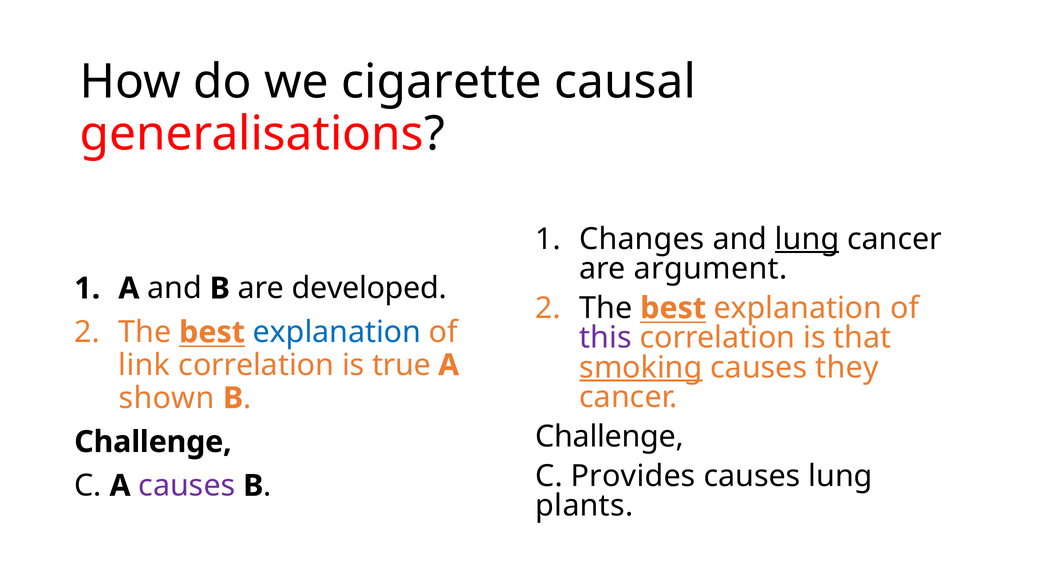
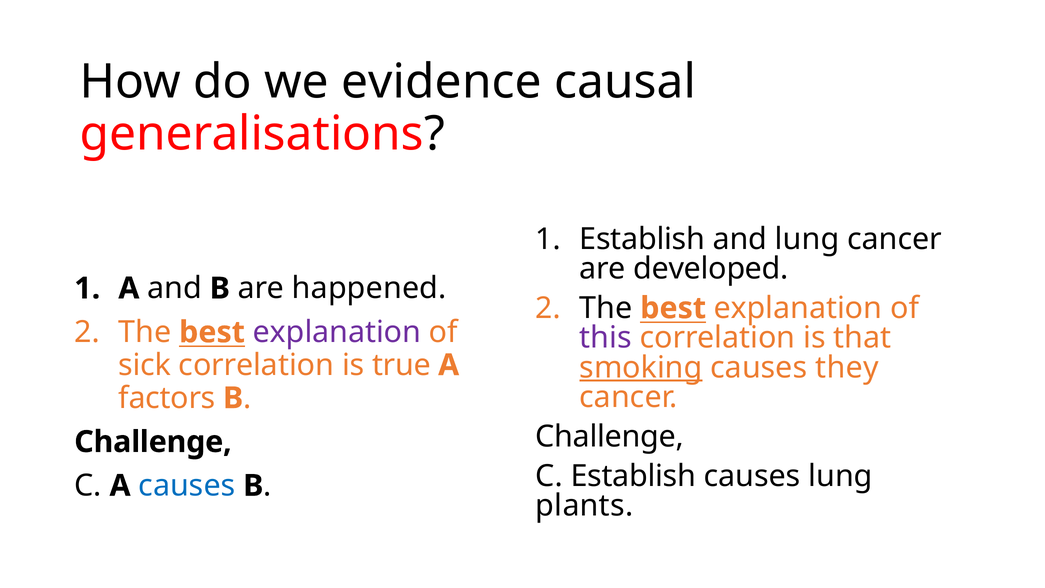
cigarette: cigarette -> evidence
Changes at (642, 239): Changes -> Establish
lung at (807, 239) underline: present -> none
argument: argument -> developed
developed: developed -> happened
explanation at (337, 332) colour: blue -> purple
link: link -> sick
shown: shown -> factors
C Provides: Provides -> Establish
causes at (187, 486) colour: purple -> blue
